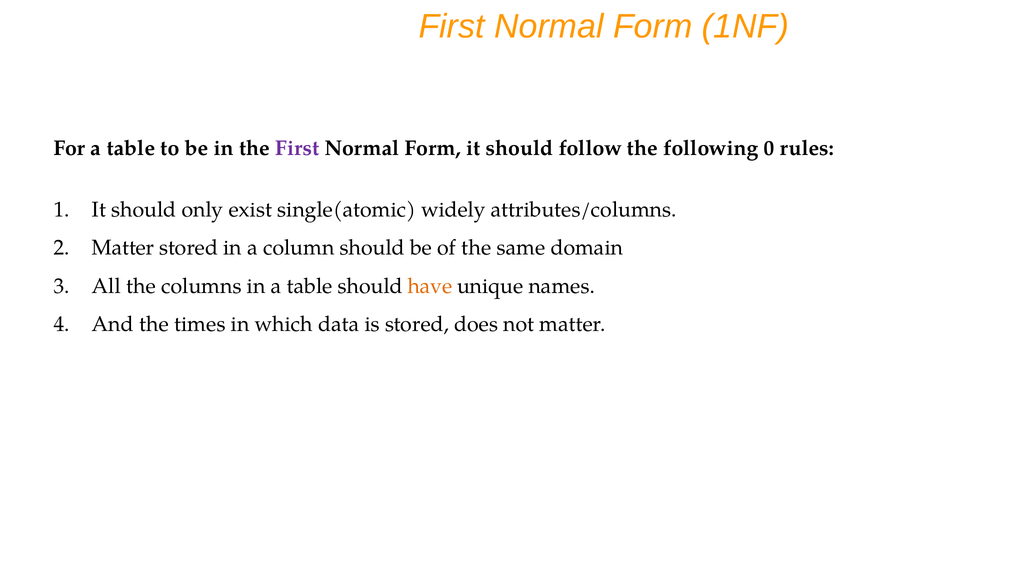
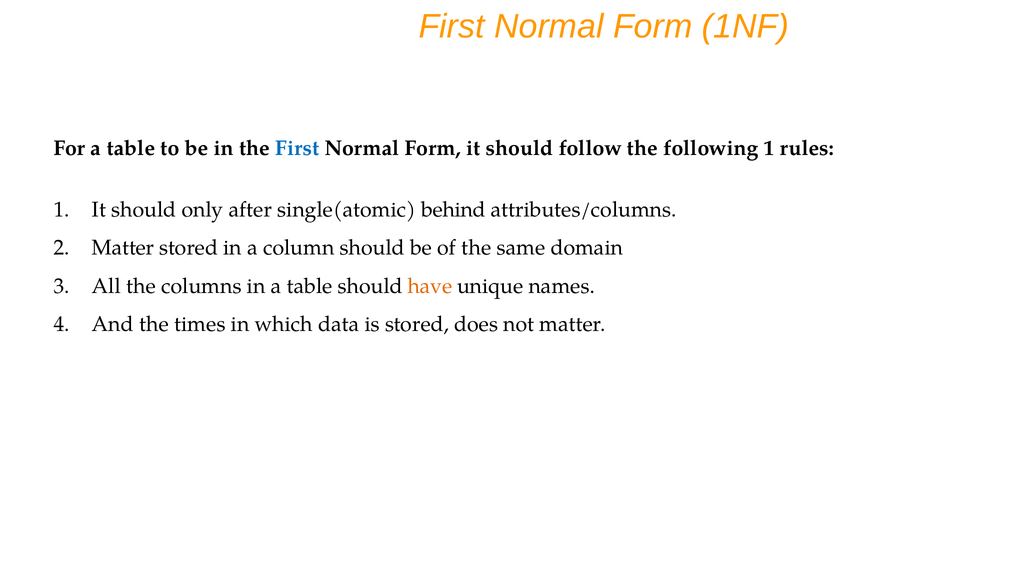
First at (297, 148) colour: purple -> blue
following 0: 0 -> 1
exist: exist -> after
widely: widely -> behind
